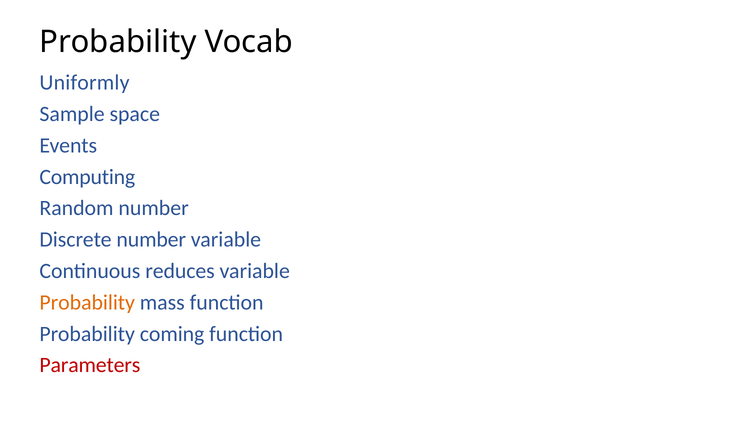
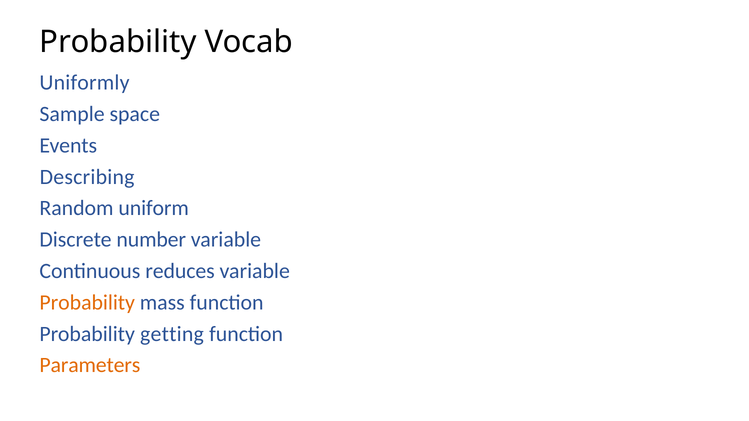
Computing: Computing -> Describing
Random number: number -> uniform
coming: coming -> getting
Parameters colour: red -> orange
